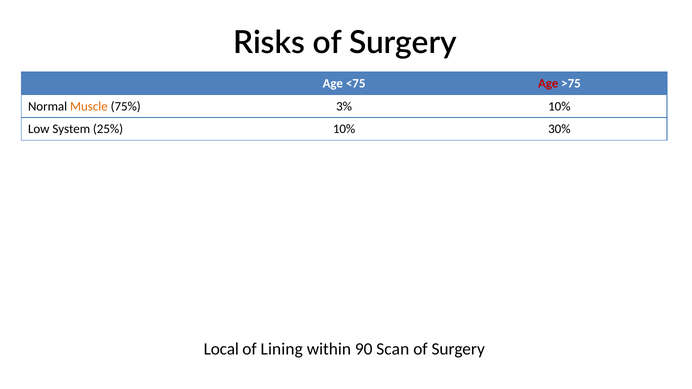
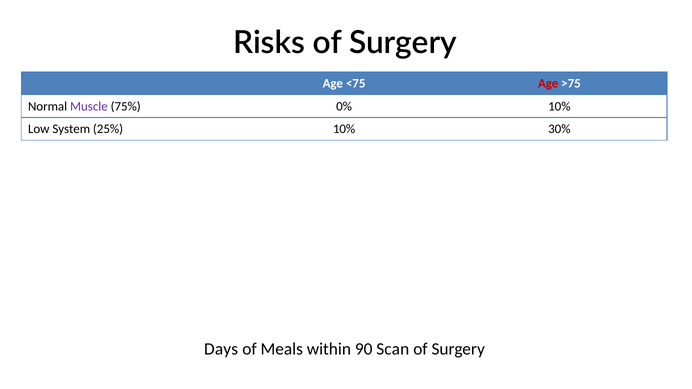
Muscle colour: orange -> purple
3%: 3% -> 0%
Local: Local -> Days
Lining: Lining -> Meals
